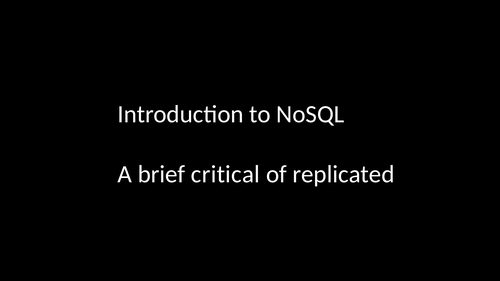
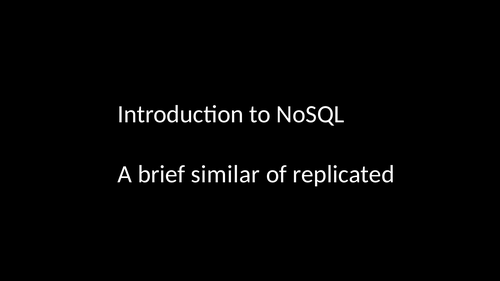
critical: critical -> similar
